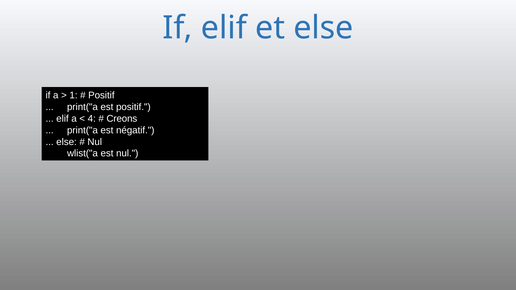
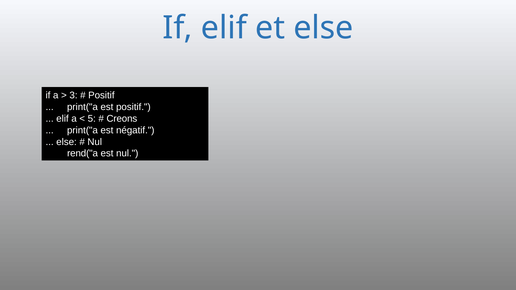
1: 1 -> 3
4: 4 -> 5
wlist("a: wlist("a -> rend("a
